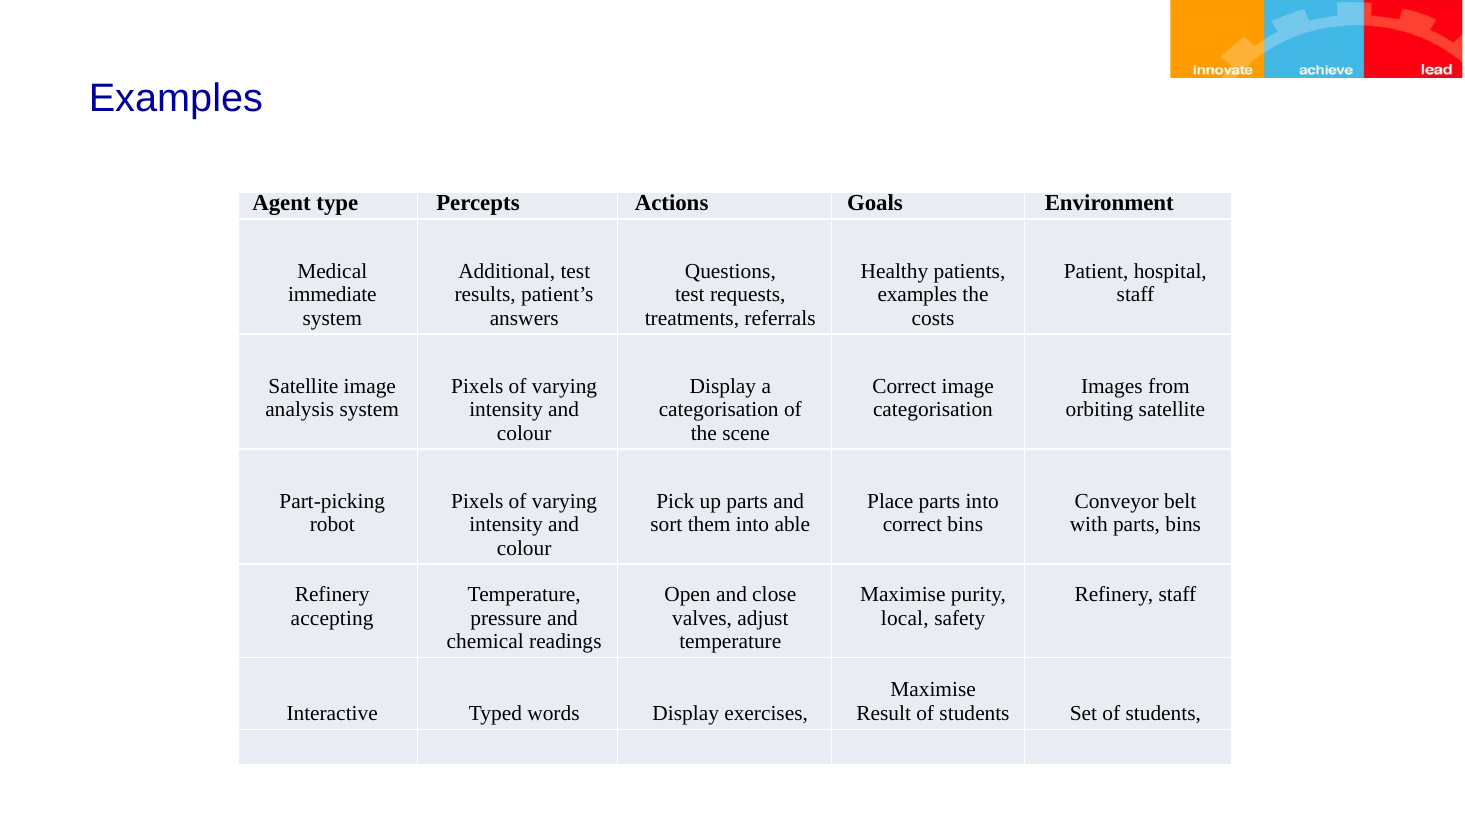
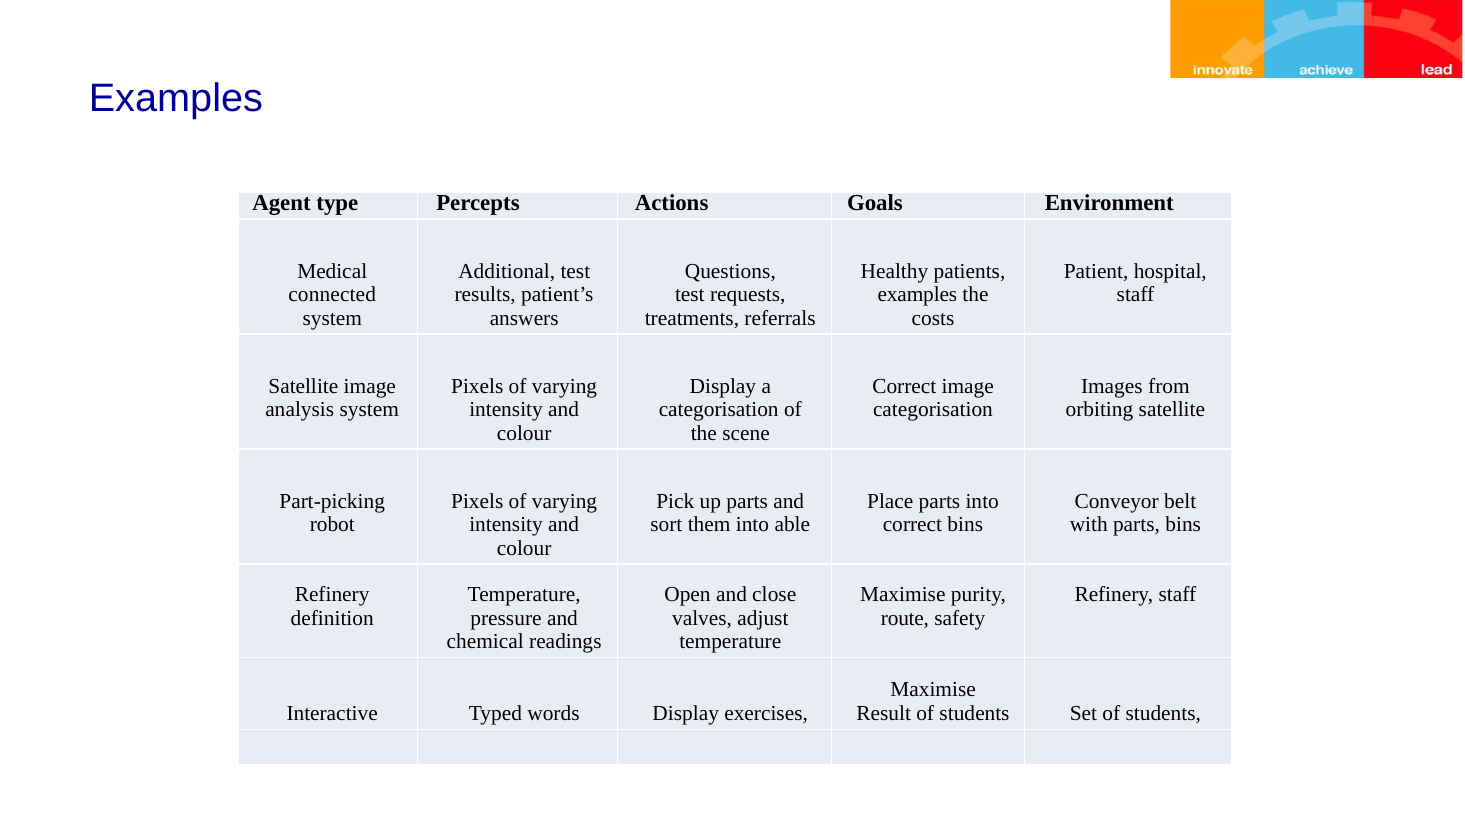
immediate: immediate -> connected
accepting: accepting -> definition
local: local -> route
